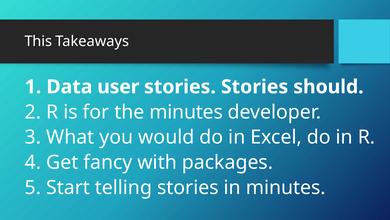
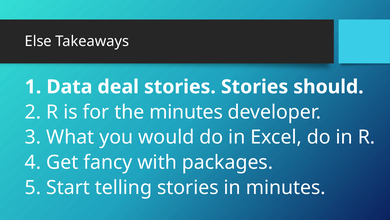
This: This -> Else
user: user -> deal
